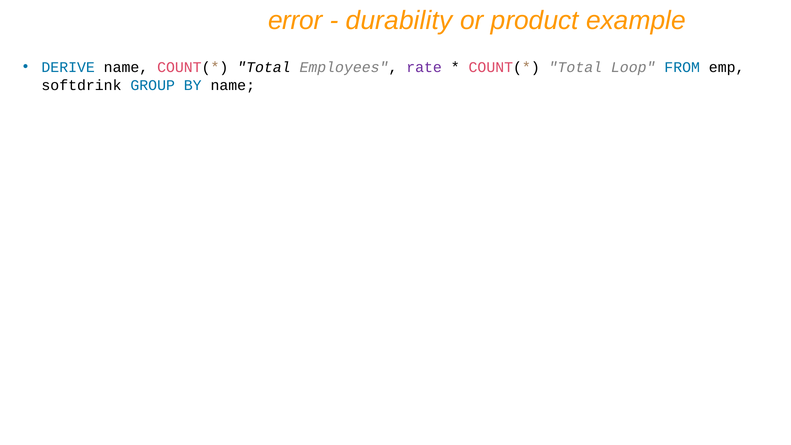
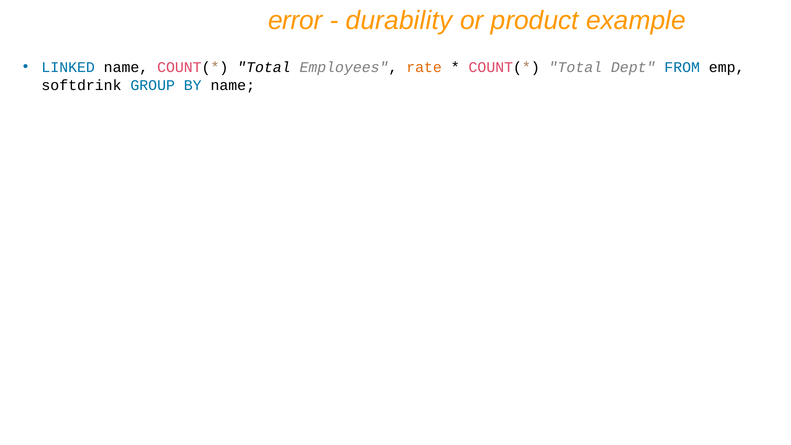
DERIVE: DERIVE -> LINKED
rate colour: purple -> orange
Loop: Loop -> Dept
